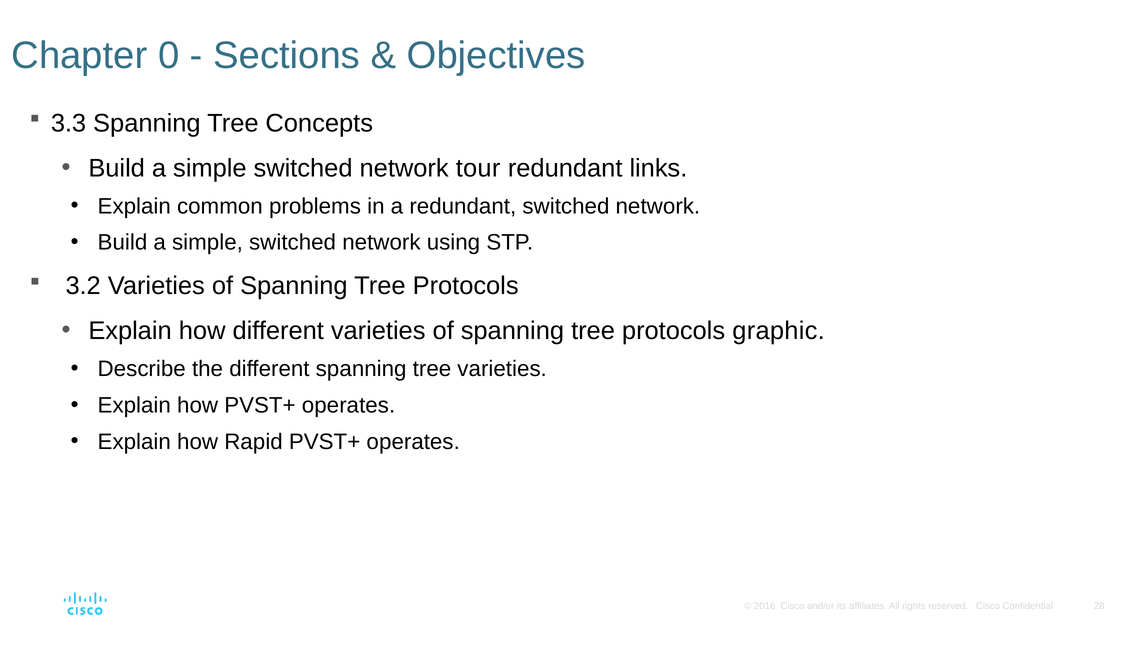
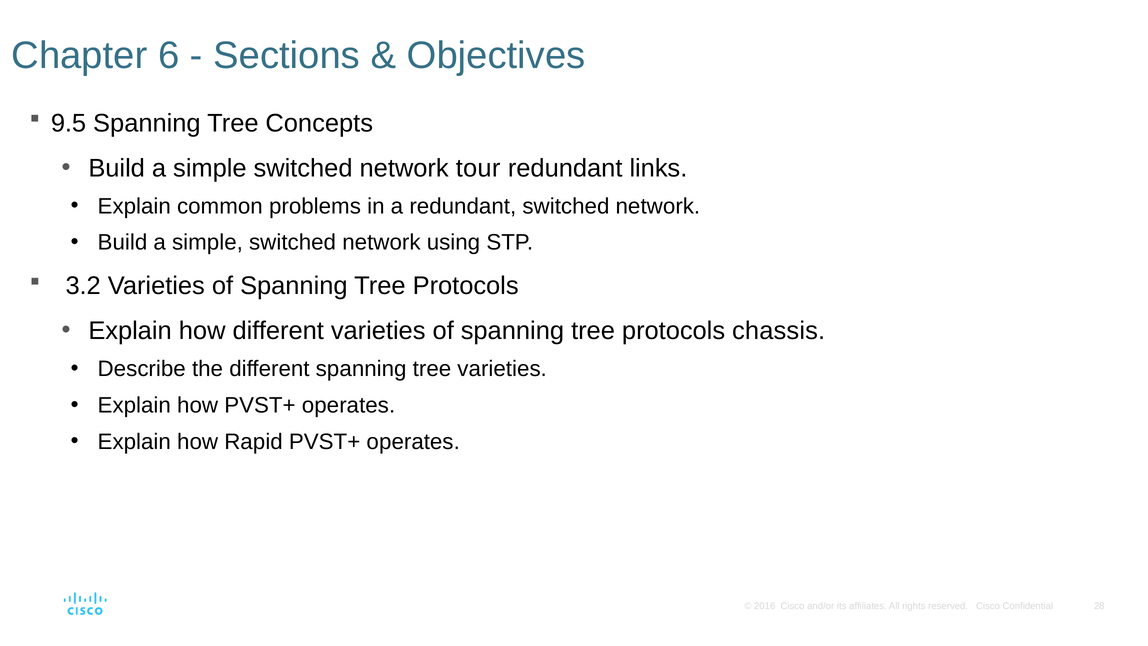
0: 0 -> 6
3.3: 3.3 -> 9.5
graphic: graphic -> chassis
